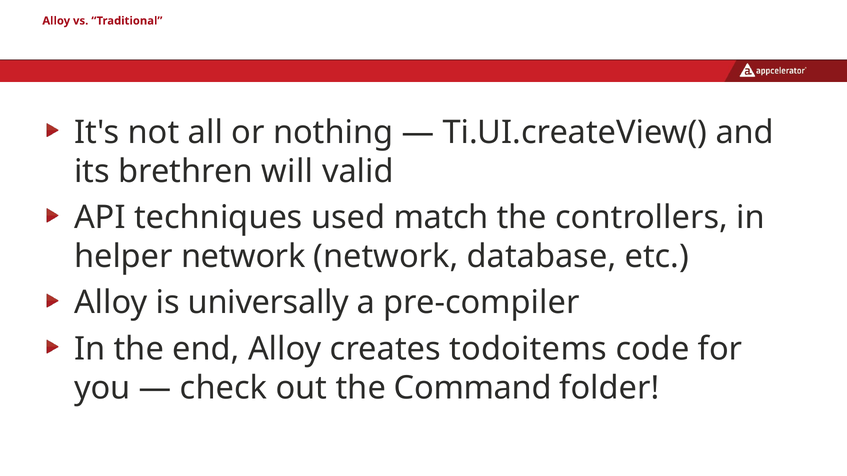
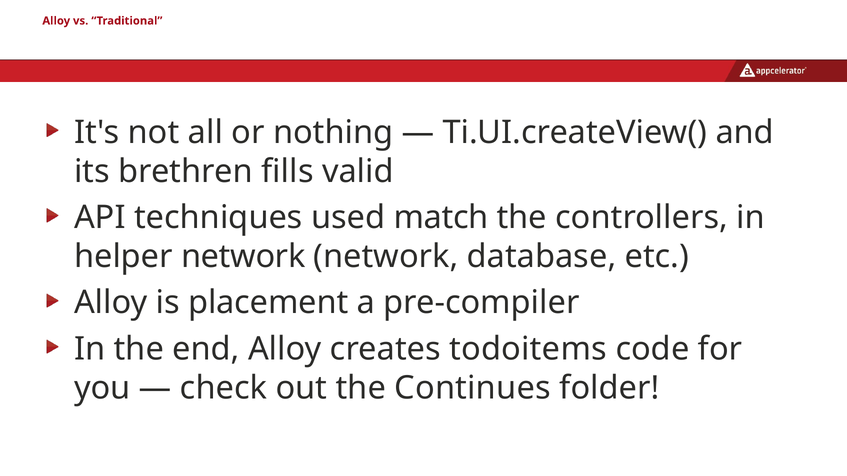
will: will -> fills
universally: universally -> placement
Command: Command -> Continues
